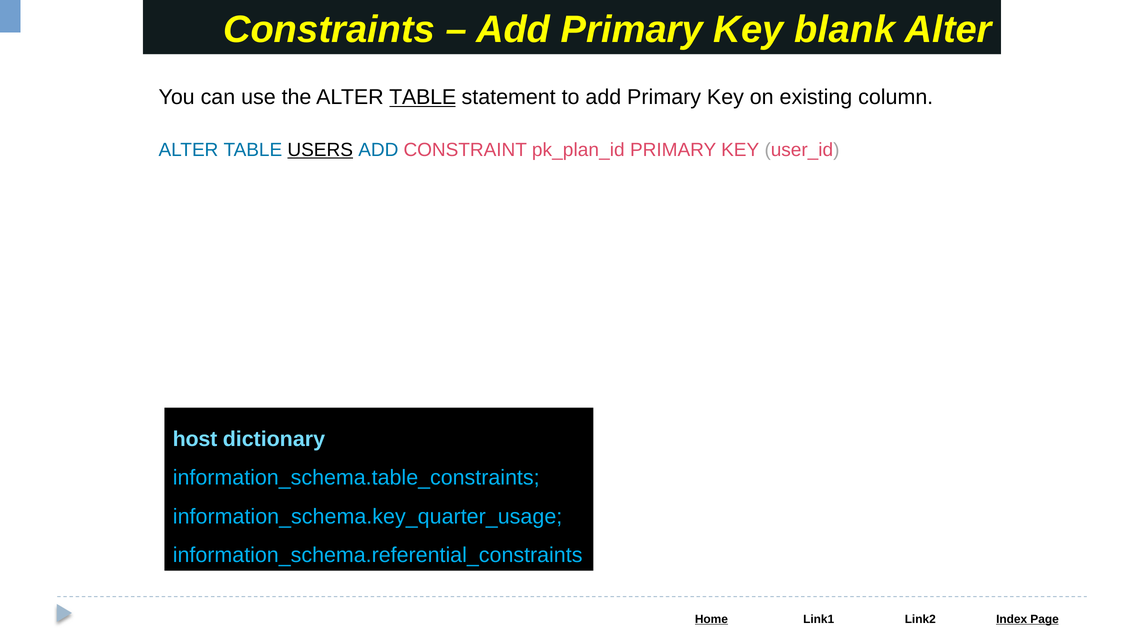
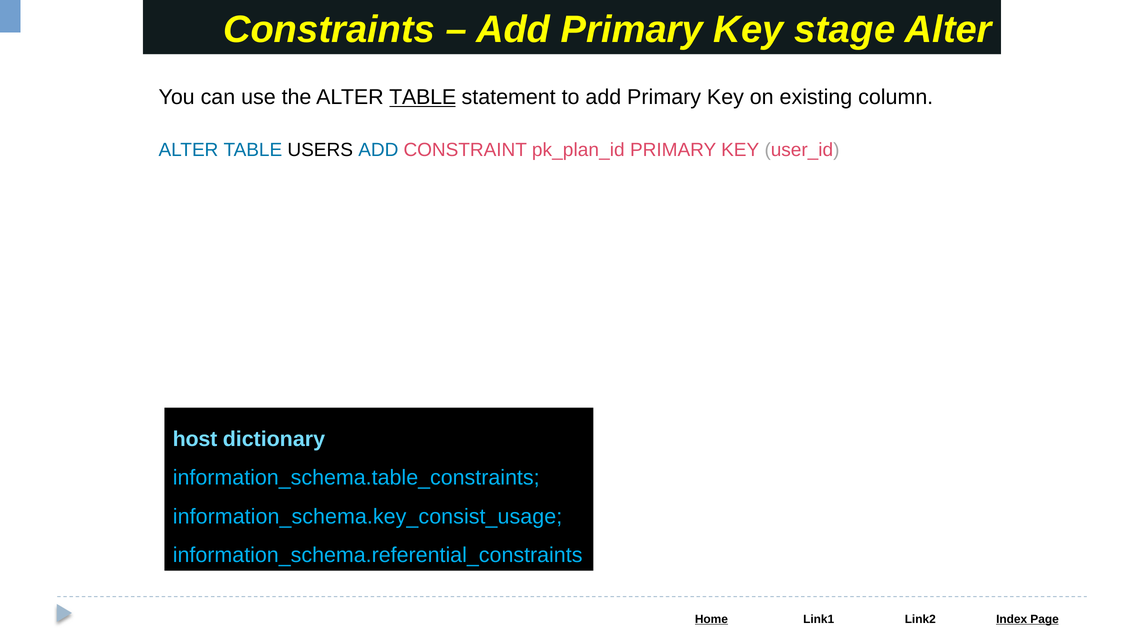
blank: blank -> stage
USERS underline: present -> none
information_schema.key_quarter_usage: information_schema.key_quarter_usage -> information_schema.key_consist_usage
